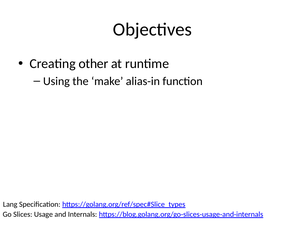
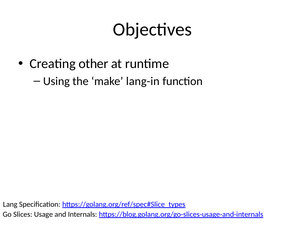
alias-in: alias-in -> lang-in
